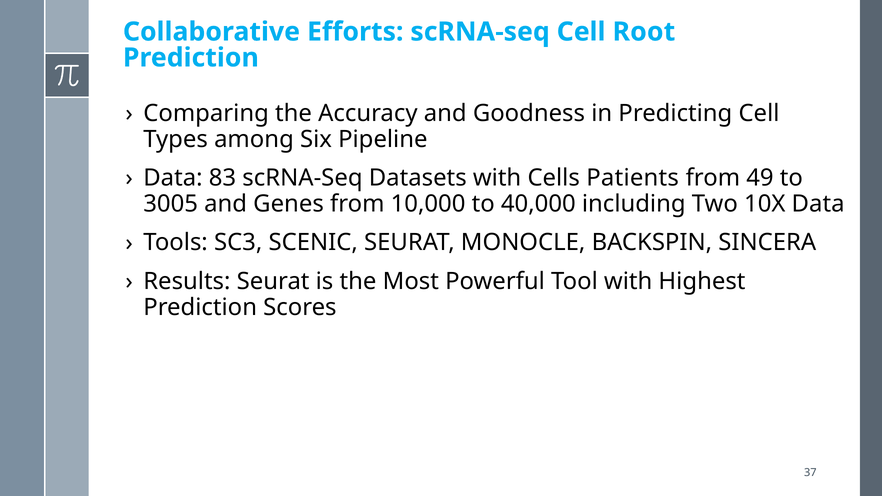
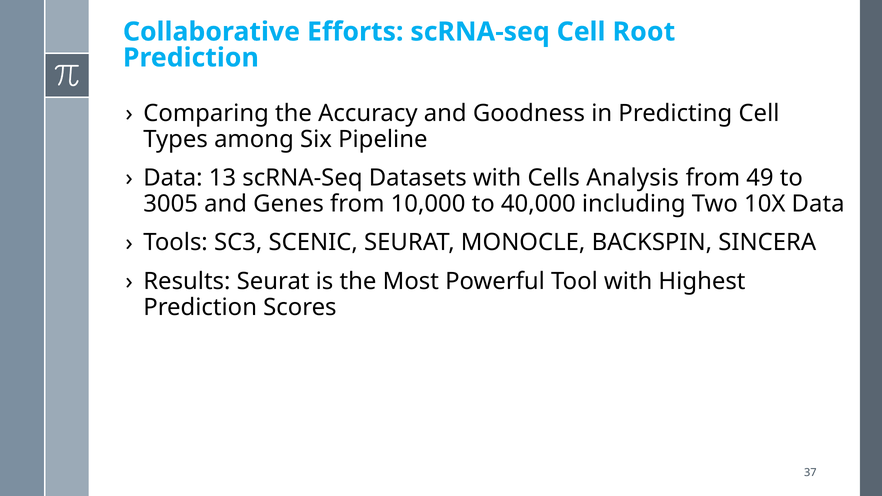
83: 83 -> 13
Patients: Patients -> Analysis
